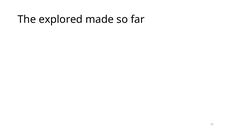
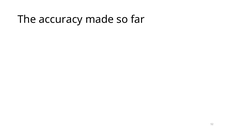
explored: explored -> accuracy
